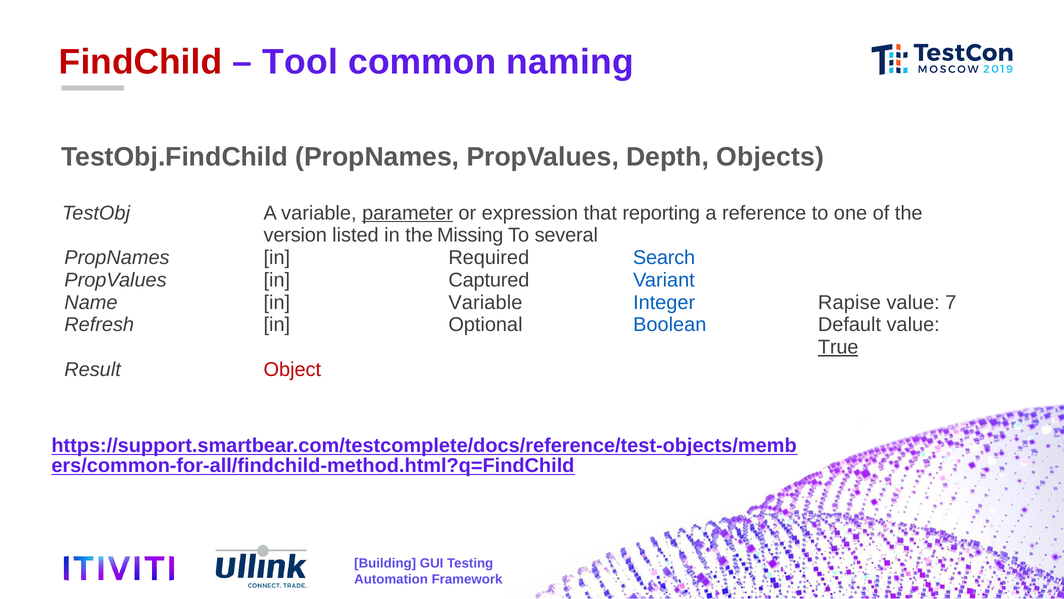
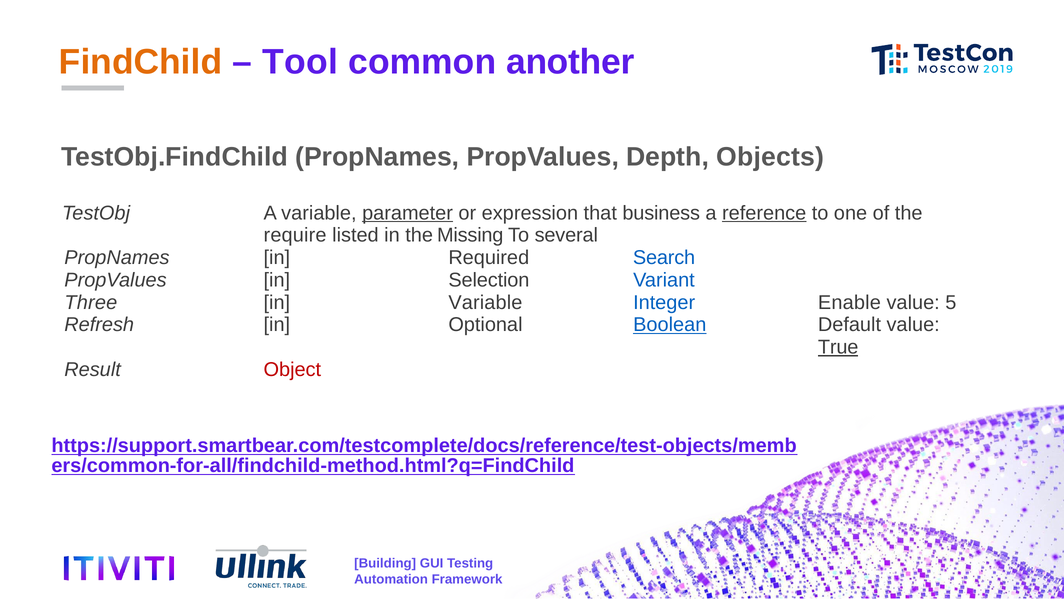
FindChild colour: red -> orange
naming: naming -> another
reporting: reporting -> business
reference underline: none -> present
version: version -> require
Captured: Captured -> Selection
Name: Name -> Three
Rapise: Rapise -> Enable
7: 7 -> 5
Boolean underline: none -> present
